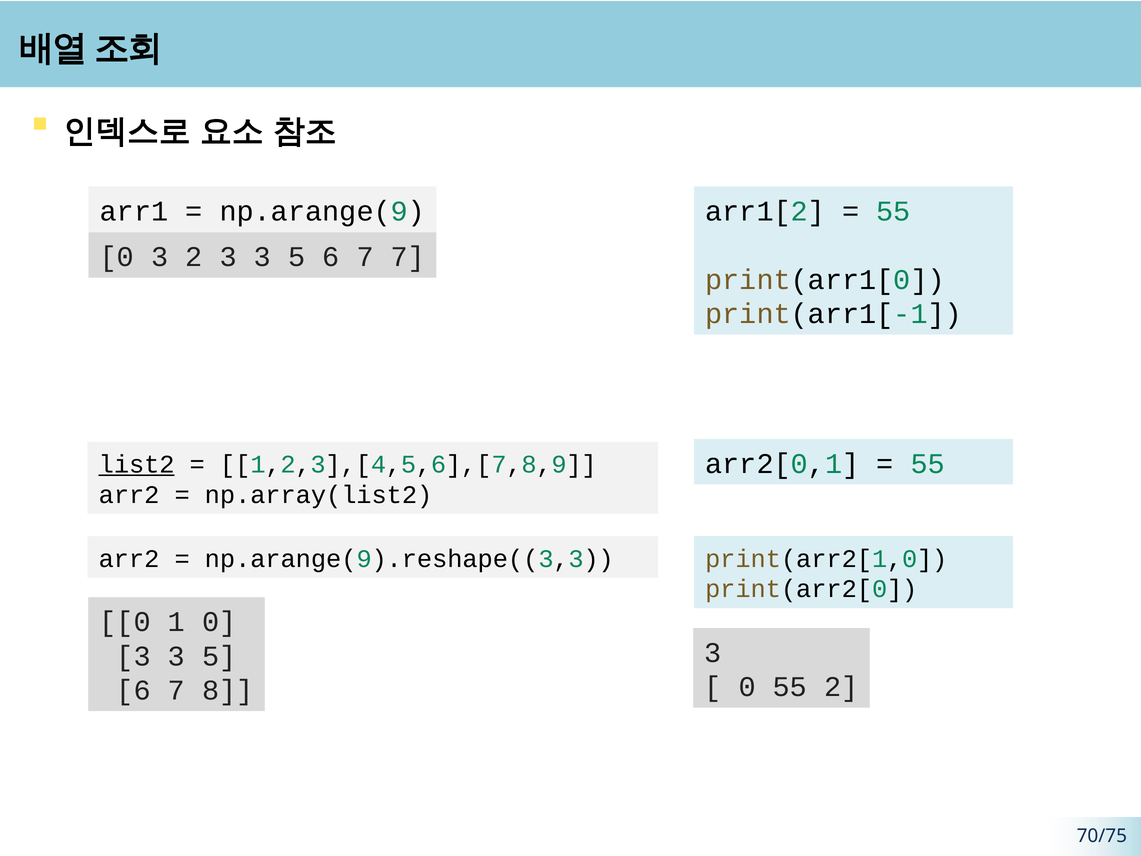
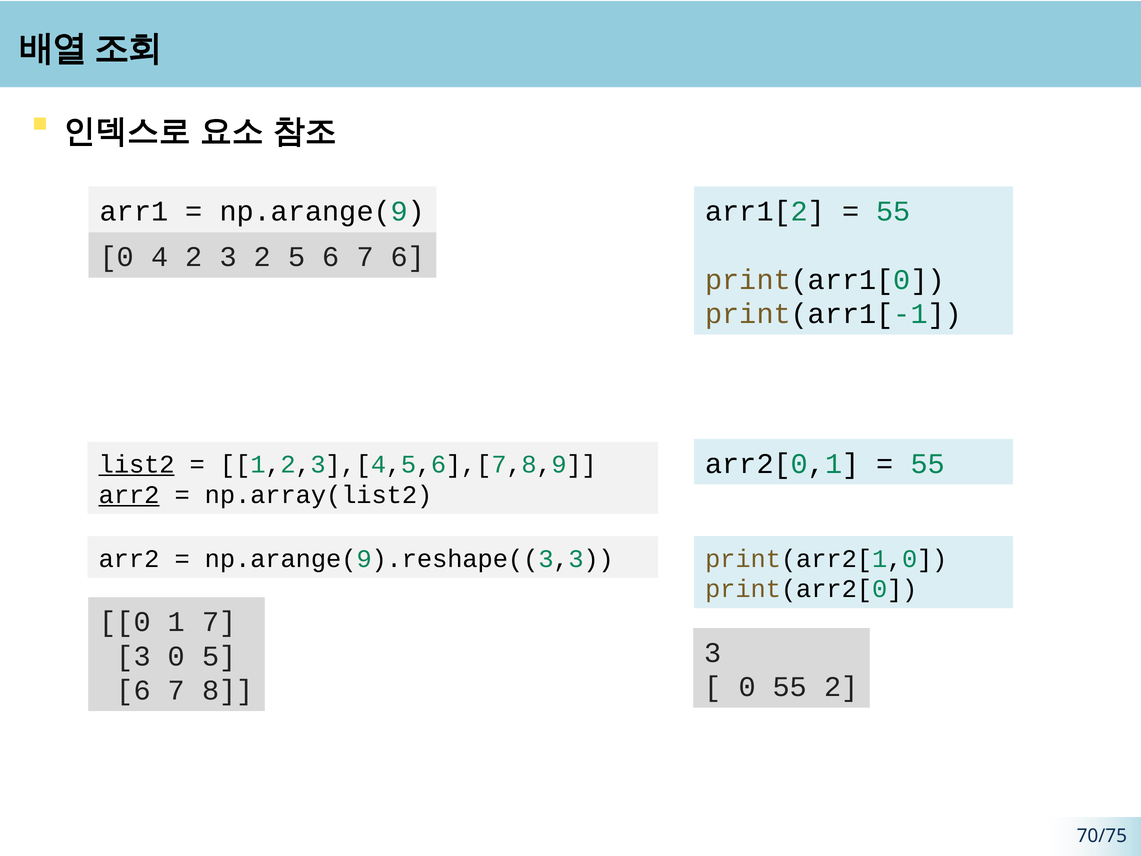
3 at (160, 257): 3 -> 4
2 3 3: 3 -> 2
7 7: 7 -> 6
arr2 at (129, 495) underline: none -> present
1 0: 0 -> 7
3 at (176, 656): 3 -> 0
